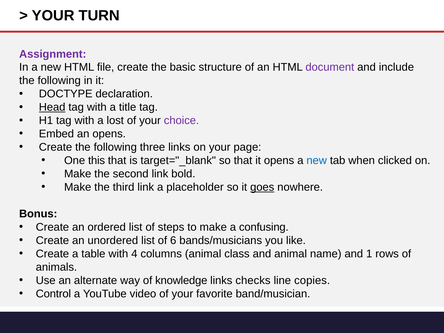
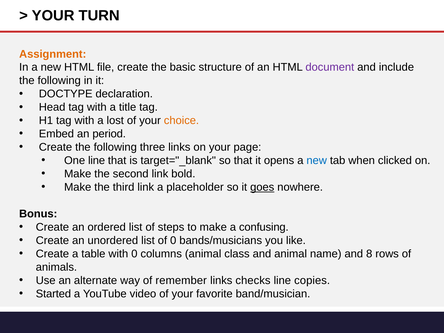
Assignment colour: purple -> orange
Head underline: present -> none
choice colour: purple -> orange
an opens: opens -> period
One this: this -> line
of 6: 6 -> 0
with 4: 4 -> 0
1: 1 -> 8
knowledge: knowledge -> remember
Control: Control -> Started
